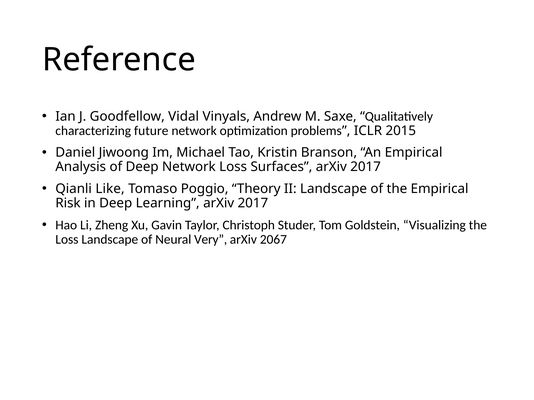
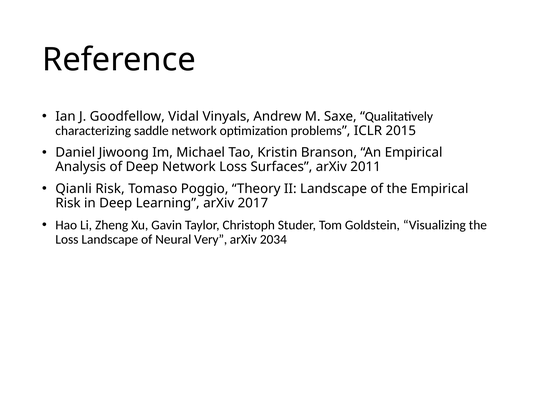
future: future -> saddle
Surfaces arXiv 2017: 2017 -> 2011
Qianli Like: Like -> Risk
2067: 2067 -> 2034
